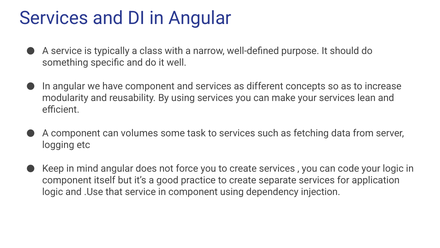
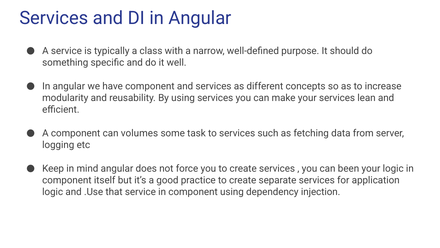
code: code -> been
